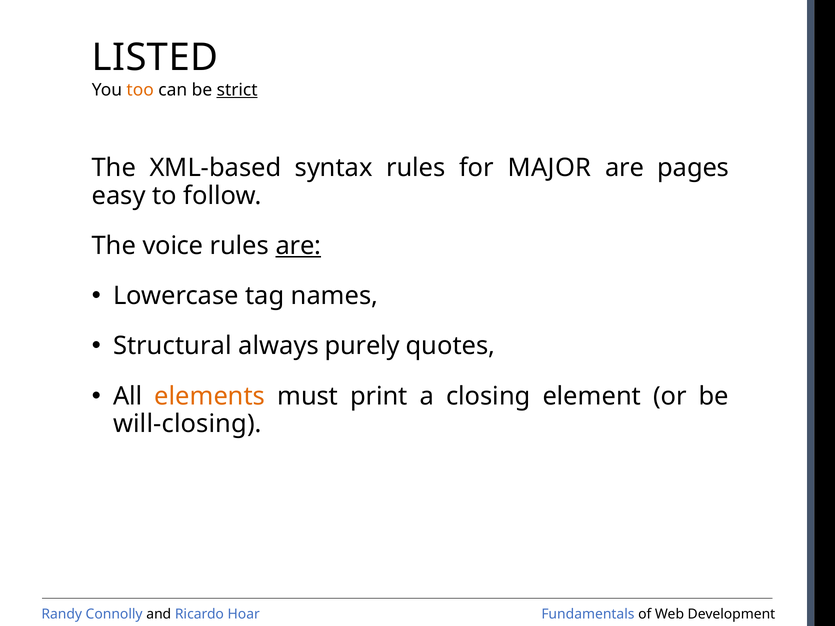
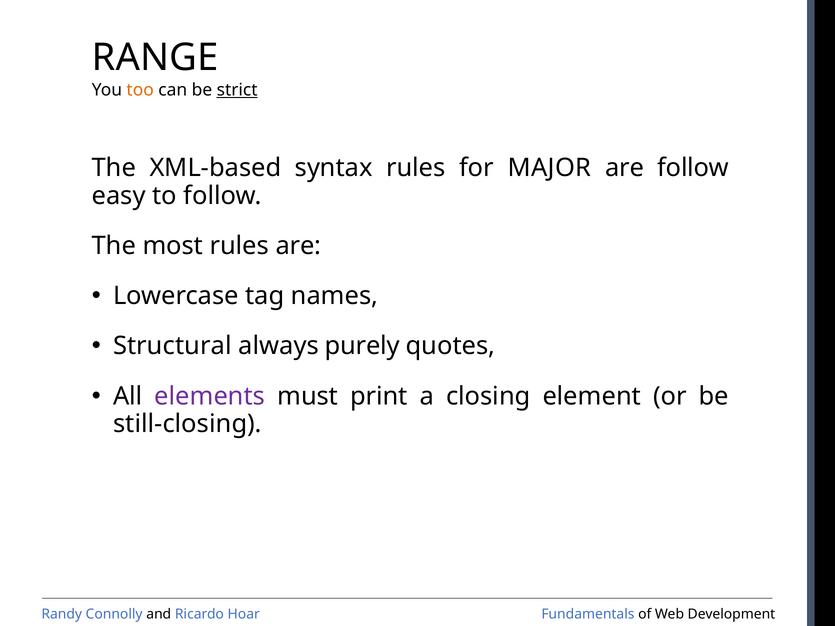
LISTED: LISTED -> RANGE
are pages: pages -> follow
voice: voice -> most
are at (298, 246) underline: present -> none
elements colour: orange -> purple
will-closing: will-closing -> still-closing
